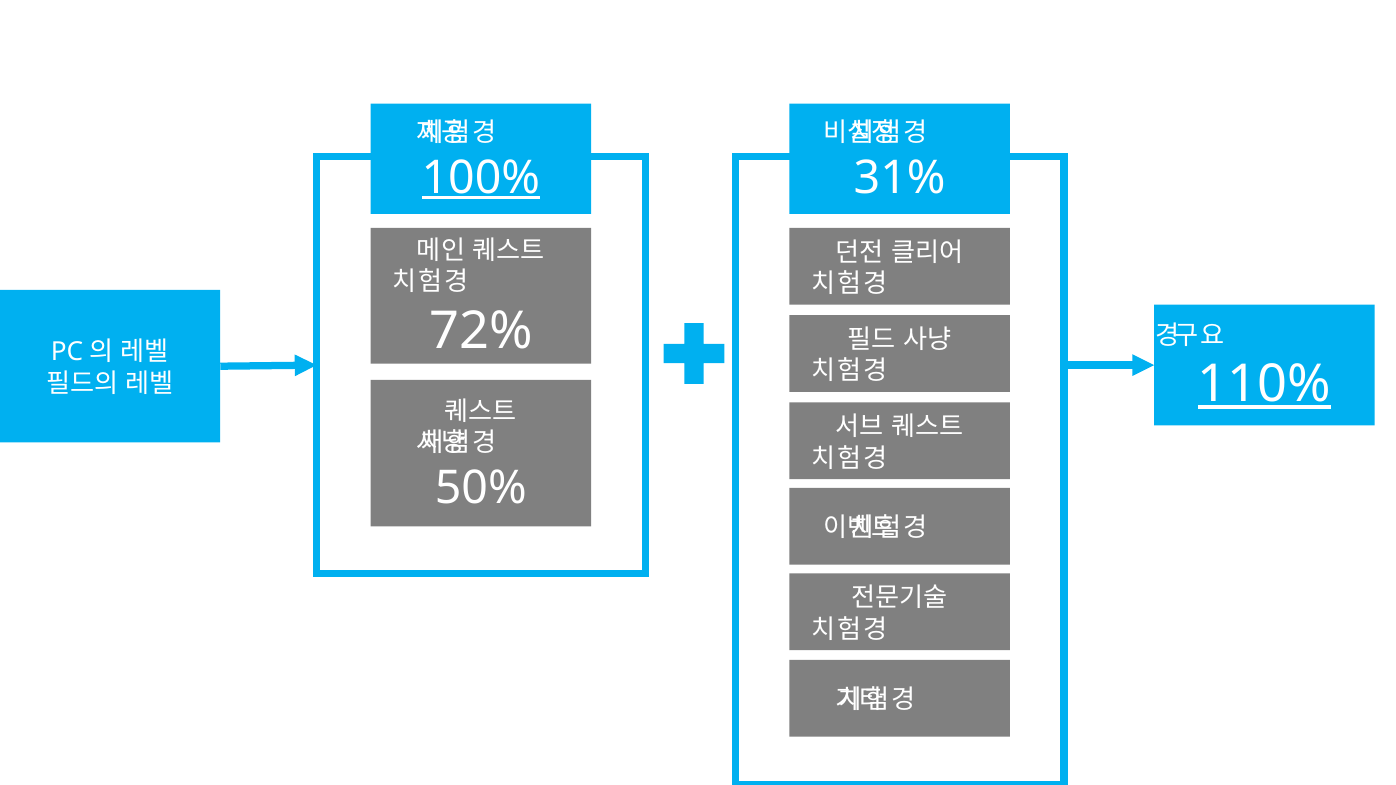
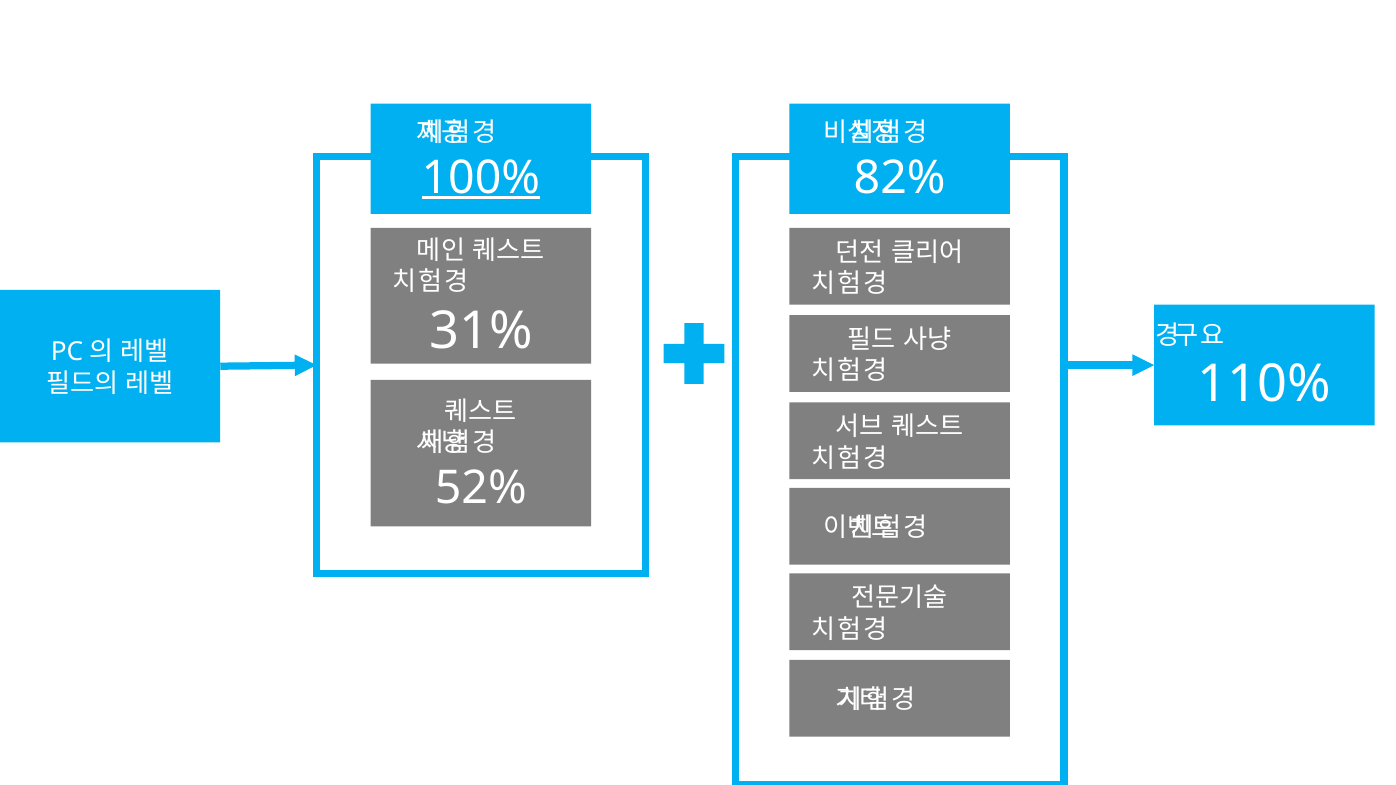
31%: 31% -> 82%
72%: 72% -> 31%
110% underline: present -> none
50%: 50% -> 52%
